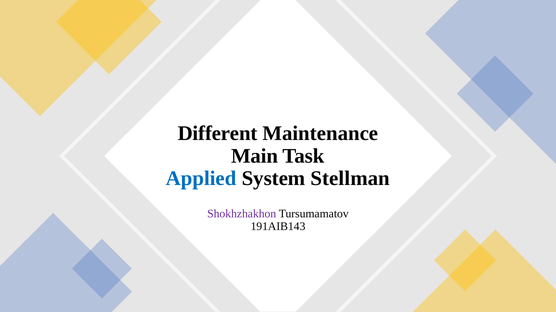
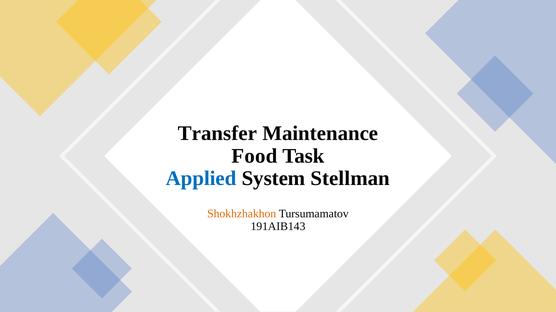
Different: Different -> Transfer
Main: Main -> Food
Shokhzhakhon colour: purple -> orange
